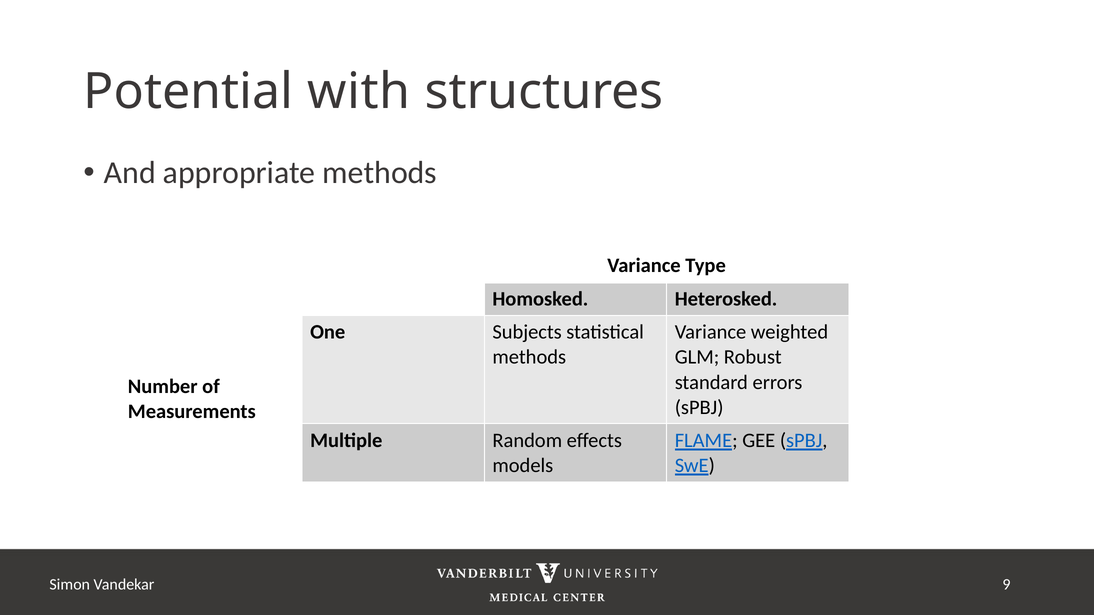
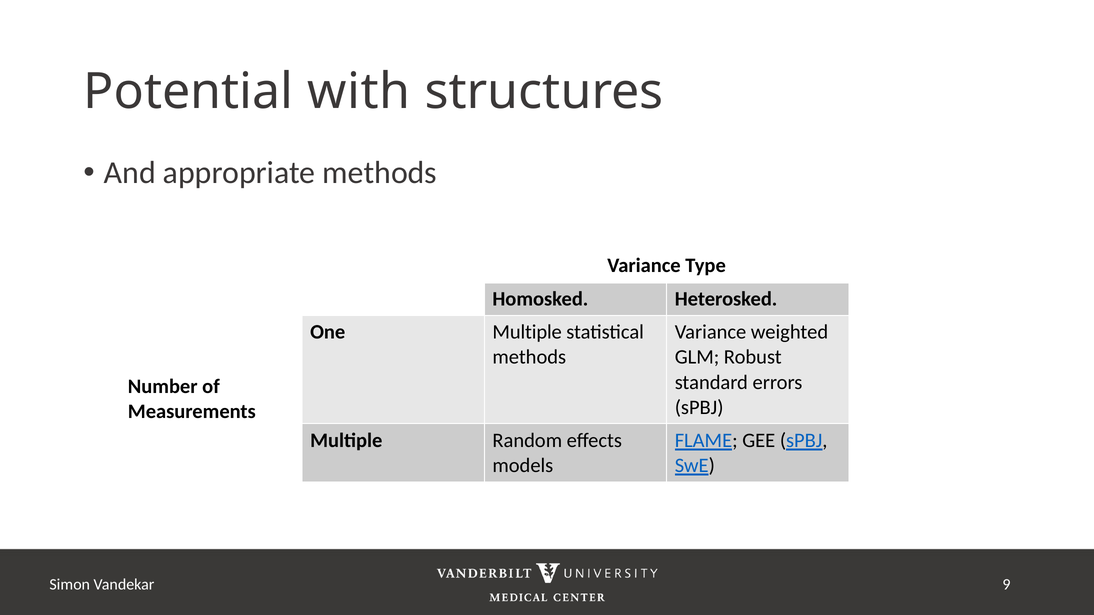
One Subjects: Subjects -> Multiple
